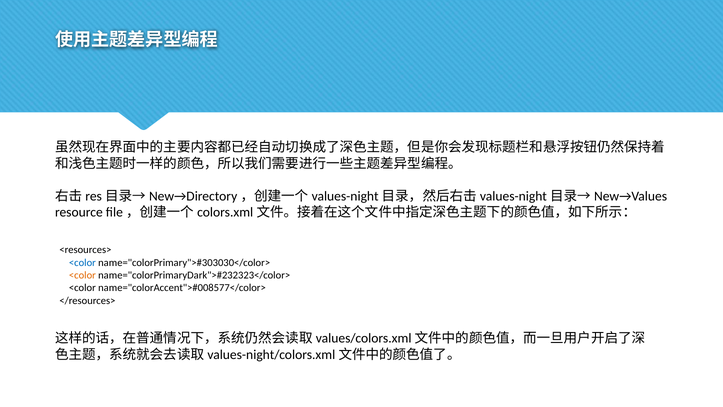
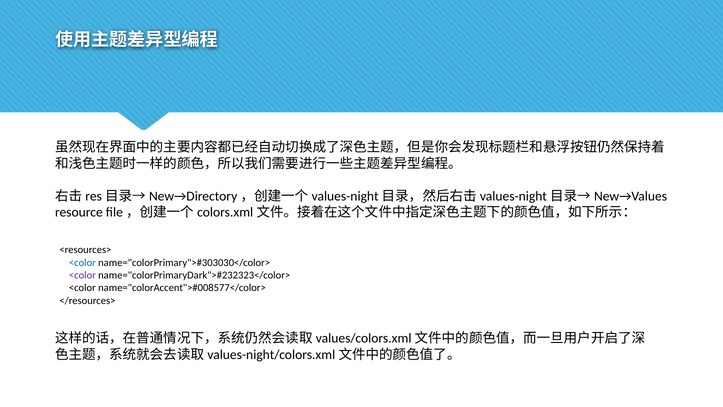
<color at (82, 275) colour: orange -> purple
